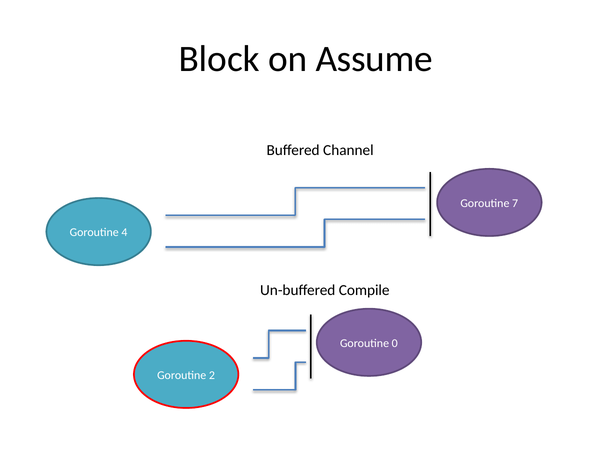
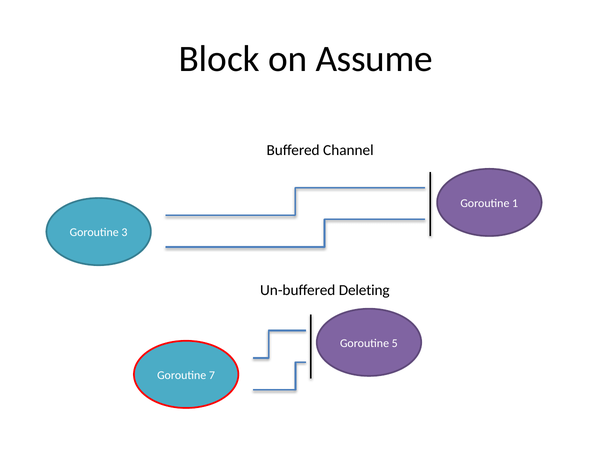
7: 7 -> 1
4: 4 -> 3
Compile: Compile -> Deleting
0: 0 -> 5
2: 2 -> 7
